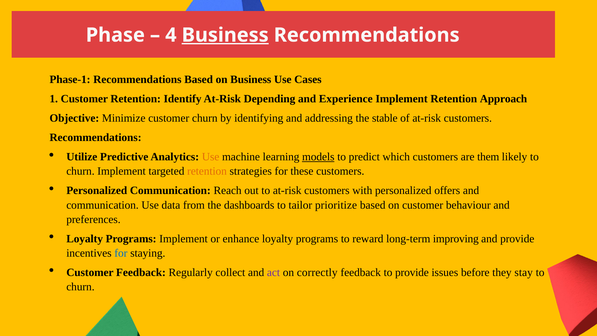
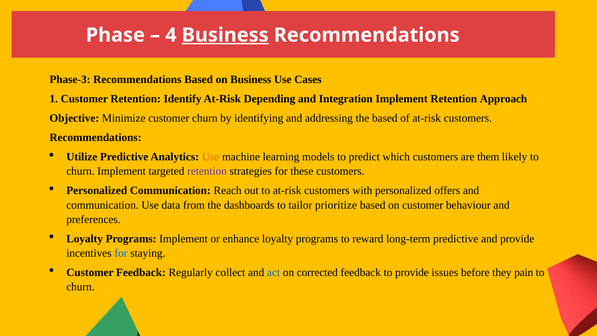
Phase-1: Phase-1 -> Phase-3
Experience: Experience -> Integration
the stable: stable -> based
models underline: present -> none
retention at (207, 171) colour: orange -> purple
long-term improving: improving -> predictive
act colour: purple -> blue
correctly: correctly -> corrected
stay: stay -> pain
